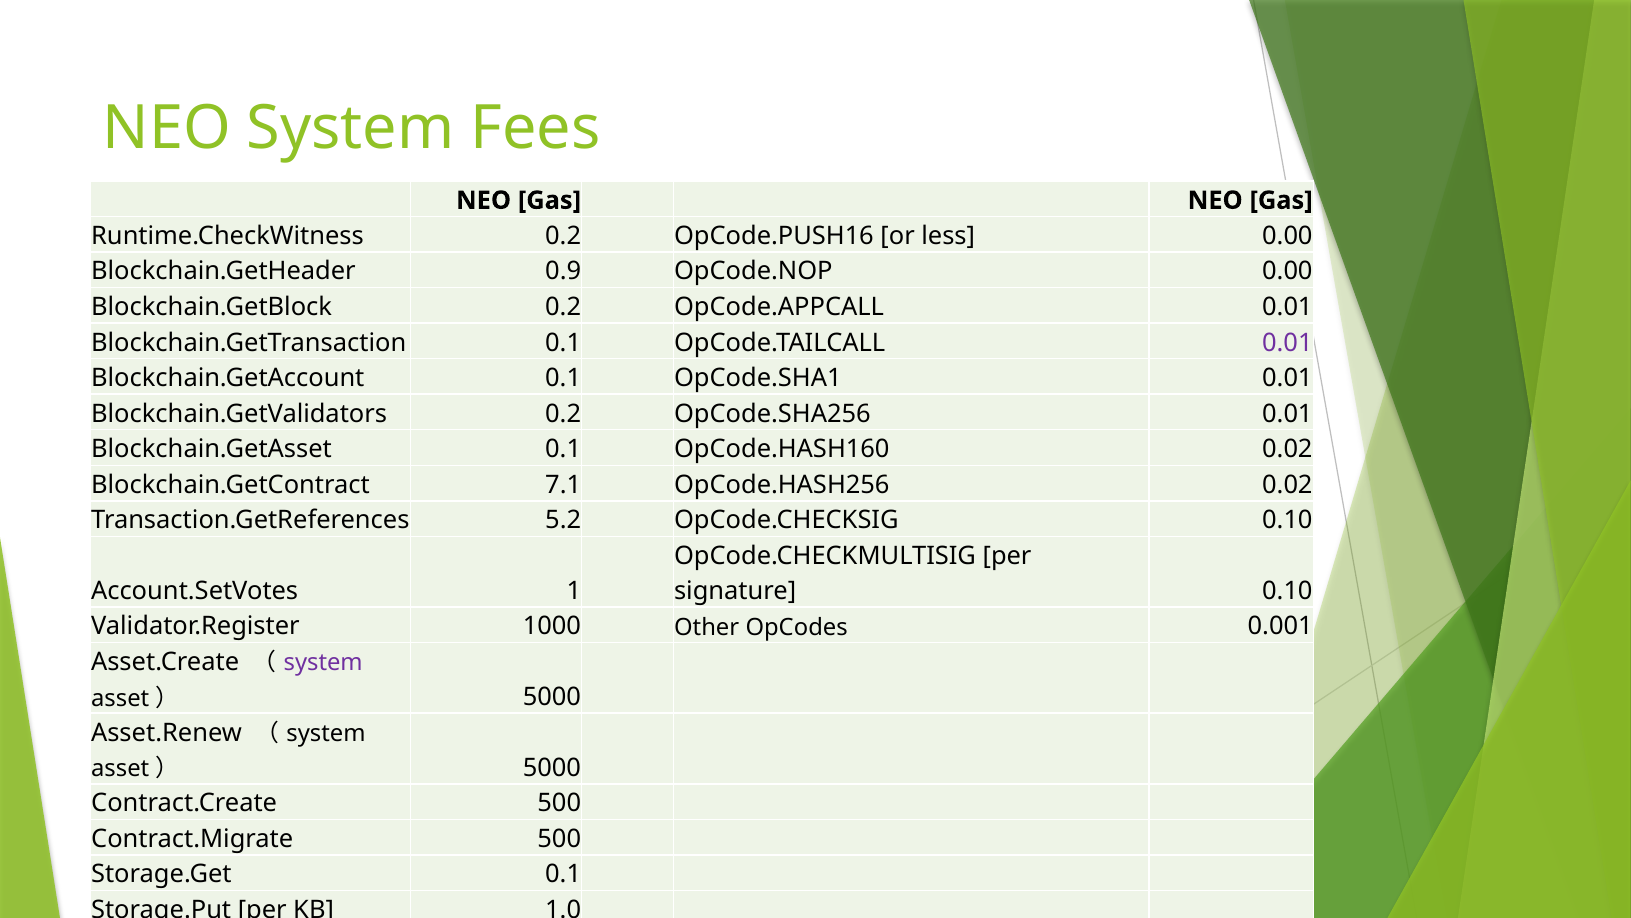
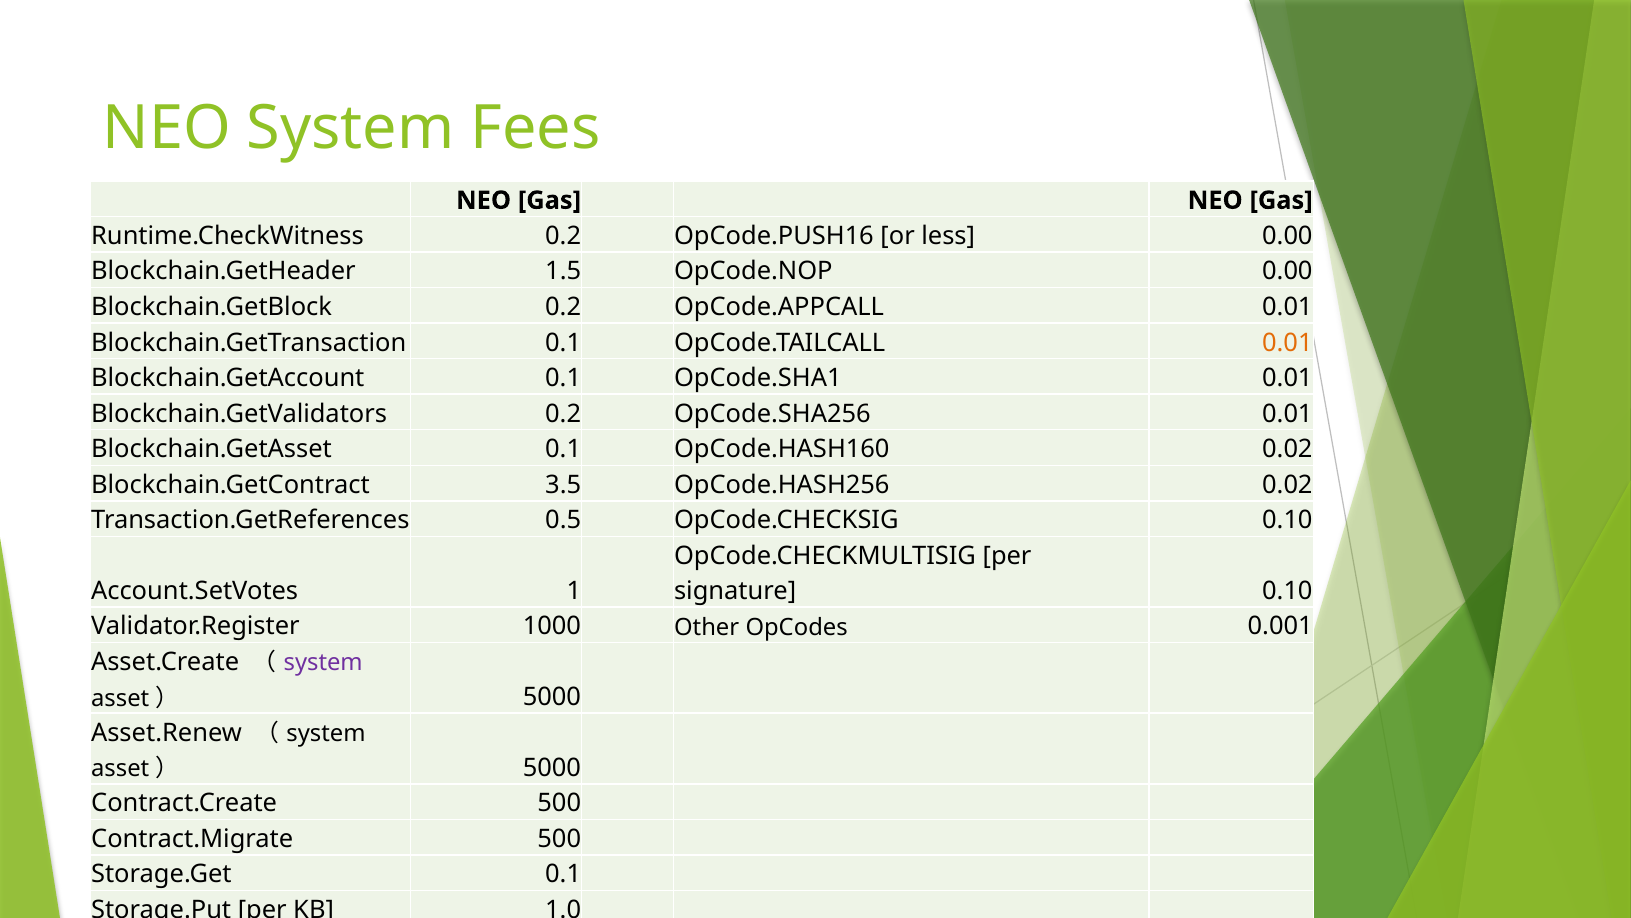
0.9: 0.9 -> 1.5
0.01 at (1287, 342) colour: purple -> orange
7.1: 7.1 -> 3.5
5.2: 5.2 -> 0.5
